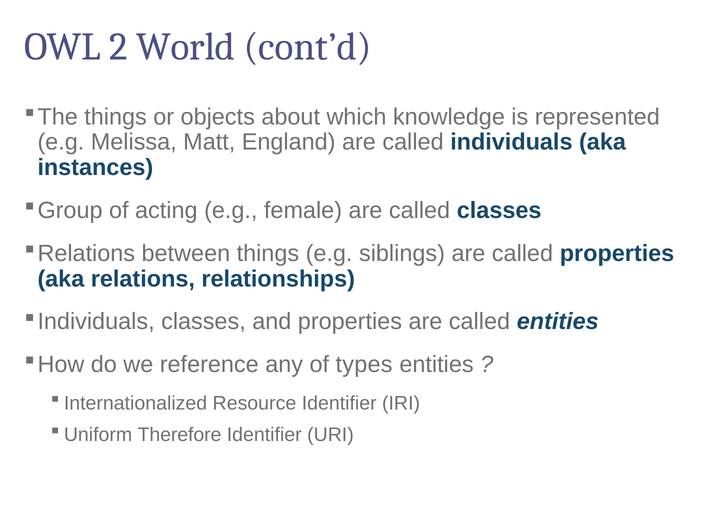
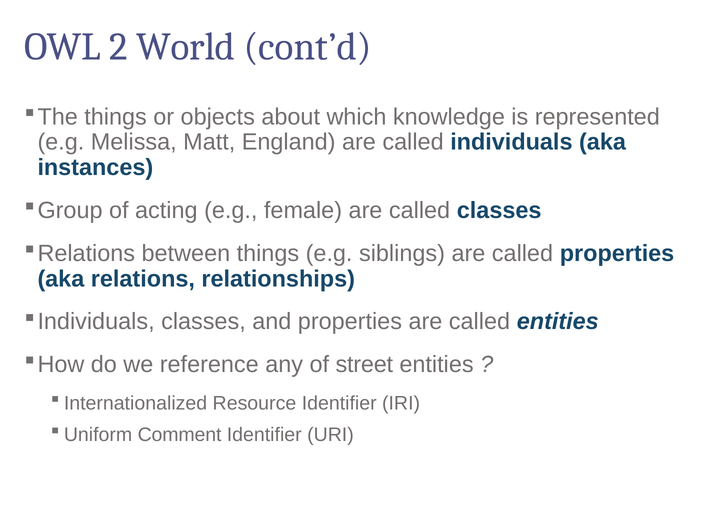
types: types -> street
Therefore: Therefore -> Comment
